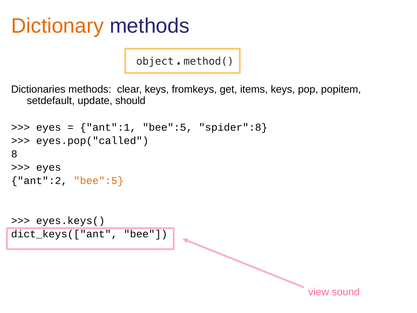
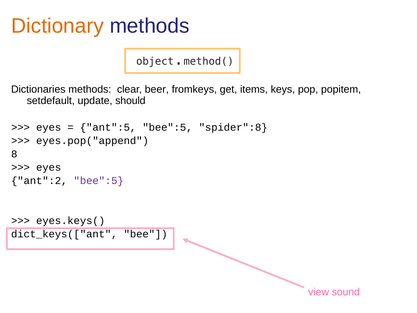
clear keys: keys -> beer
ant":1: ant":1 -> ant":5
eyes.pop("called: eyes.pop("called -> eyes.pop("append
bee":5 at (99, 181) colour: orange -> purple
